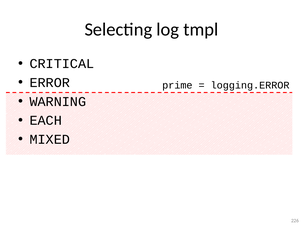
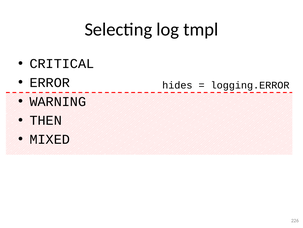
prime: prime -> hides
EACH: EACH -> THEN
